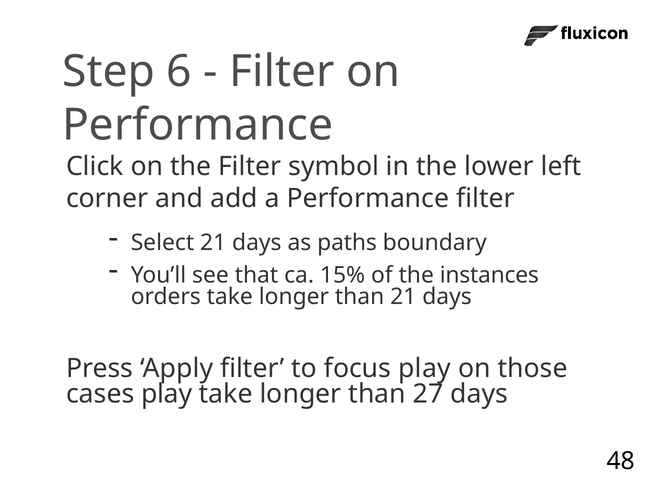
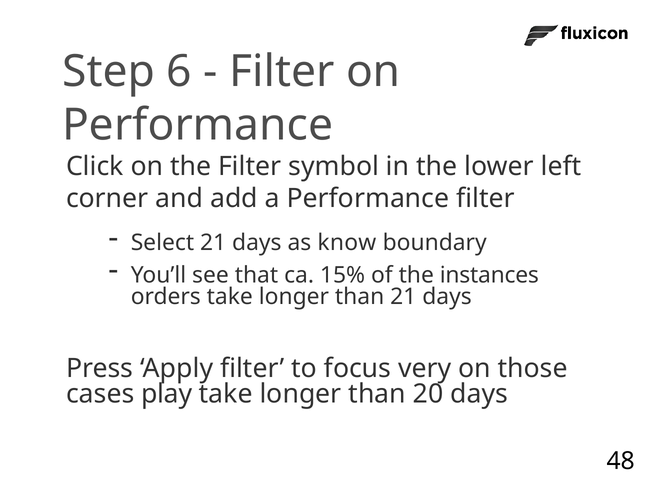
paths: paths -> know
focus play: play -> very
27: 27 -> 20
